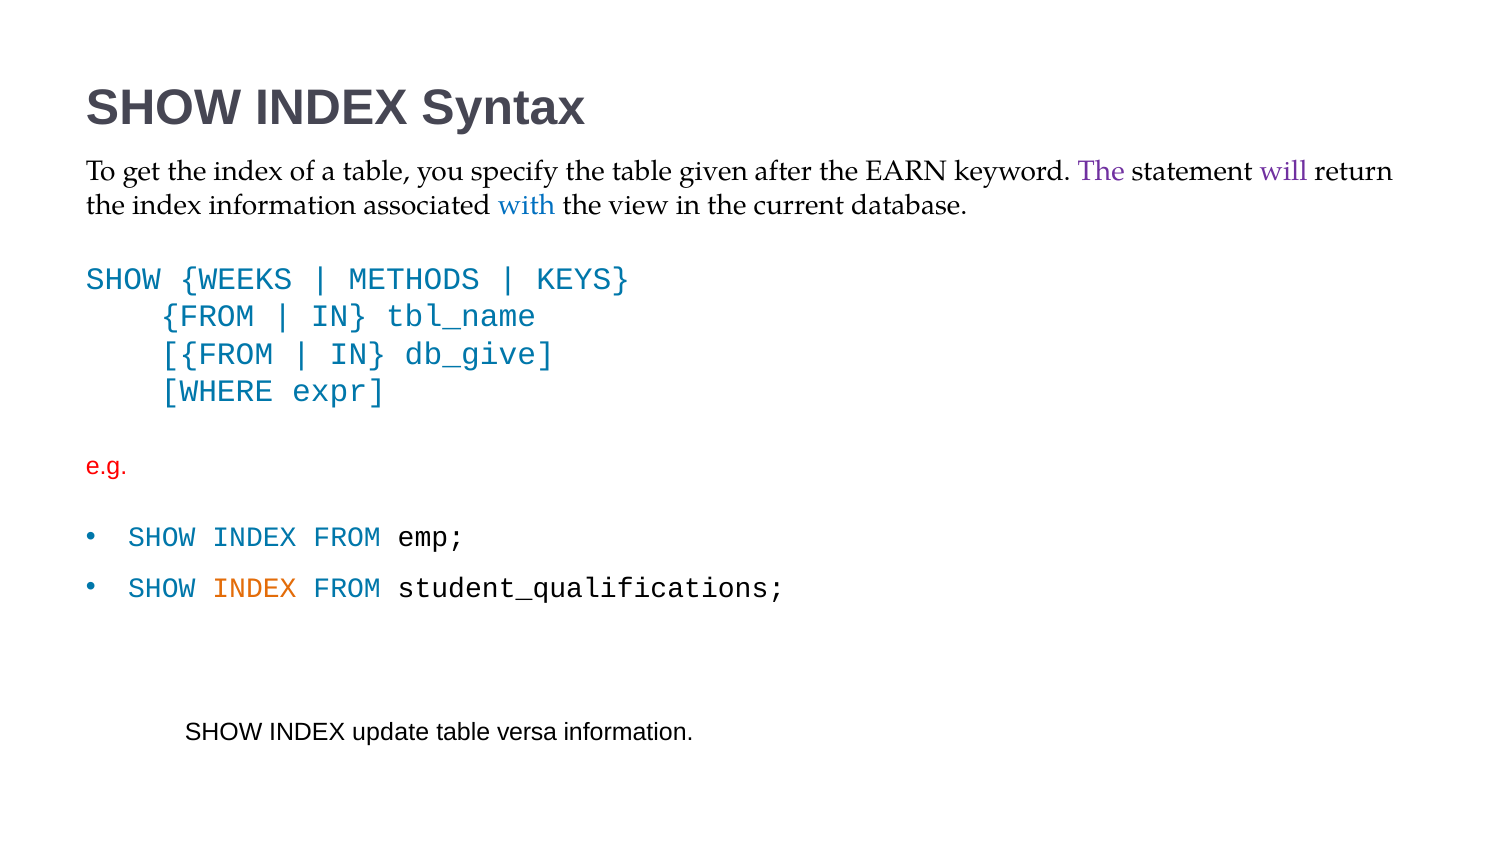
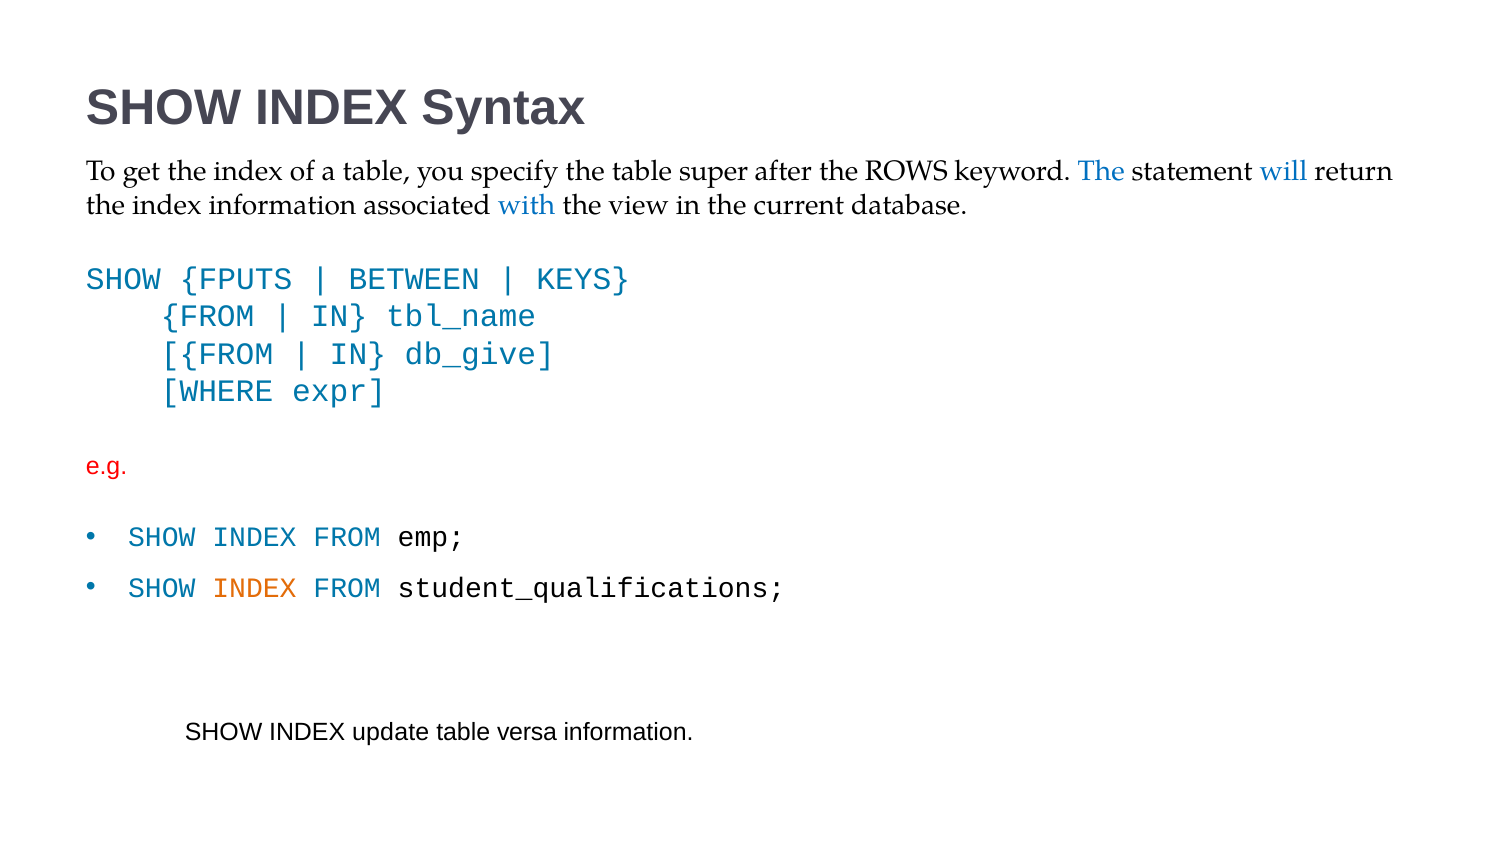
given: given -> super
EARN: EARN -> ROWS
The at (1101, 172) colour: purple -> blue
will colour: purple -> blue
WEEKS: WEEKS -> FPUTS
METHODS: METHODS -> BETWEEN
